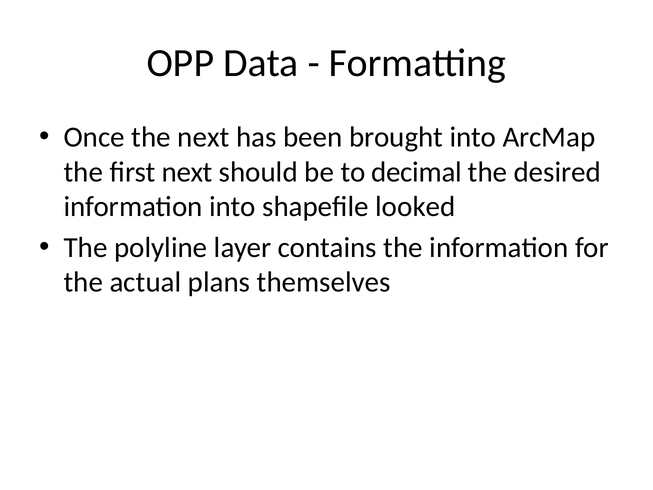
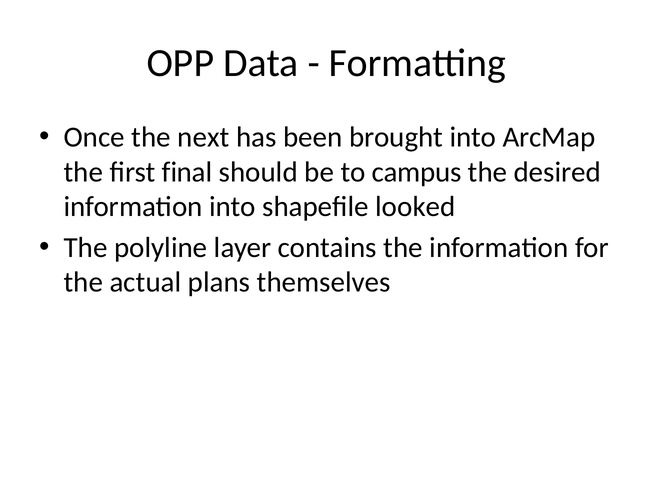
first next: next -> final
decimal: decimal -> campus
